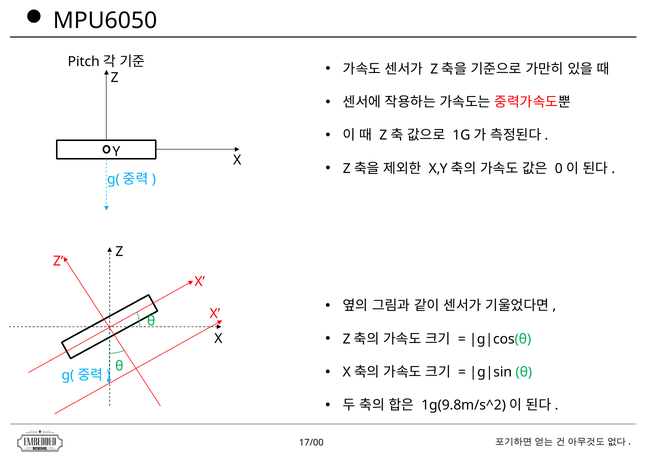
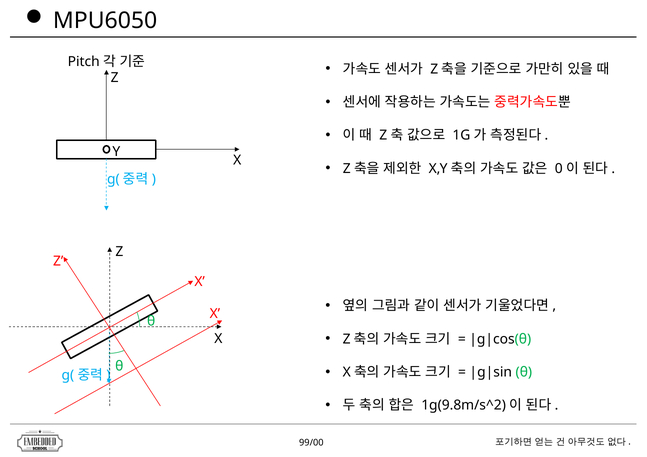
17/00: 17/00 -> 99/00
